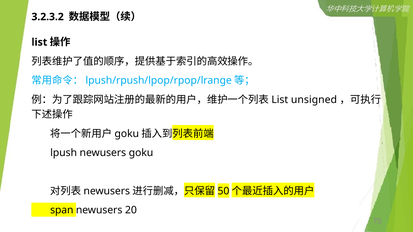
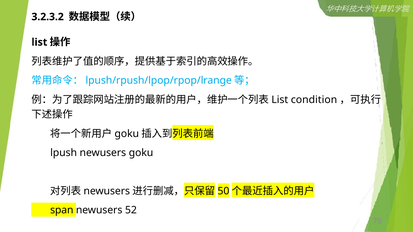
unsigned: unsigned -> condition
20: 20 -> 52
